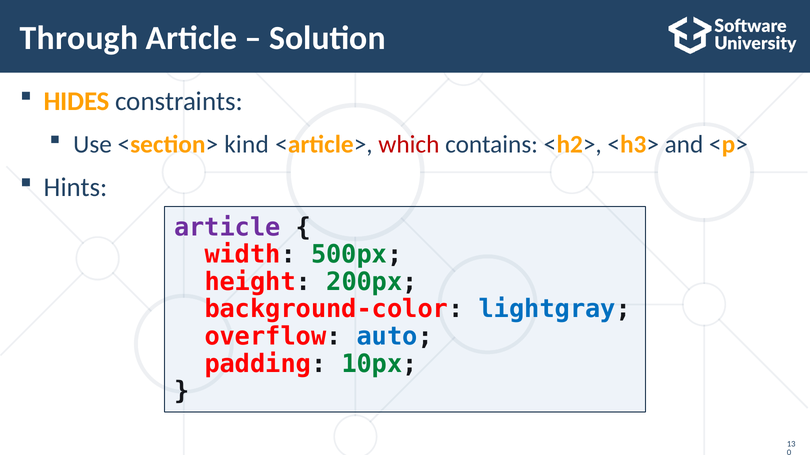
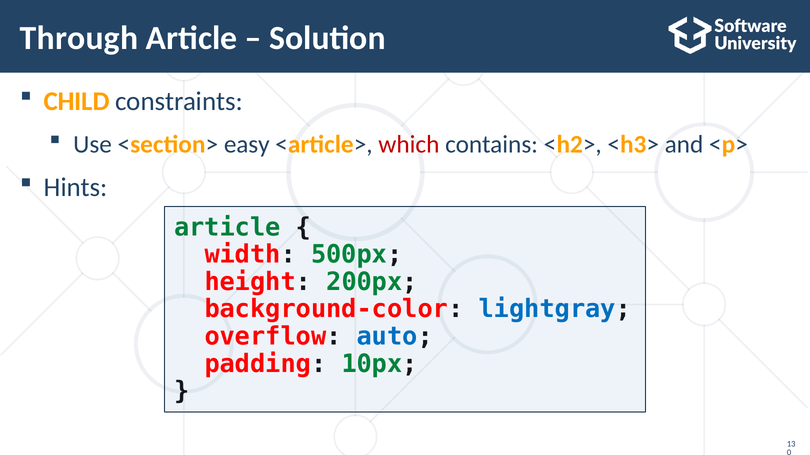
HIDES: HIDES -> CHILD
kind: kind -> easy
article at (227, 228) colour: purple -> green
